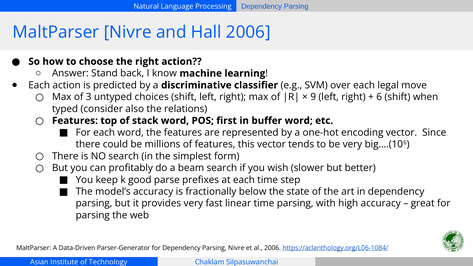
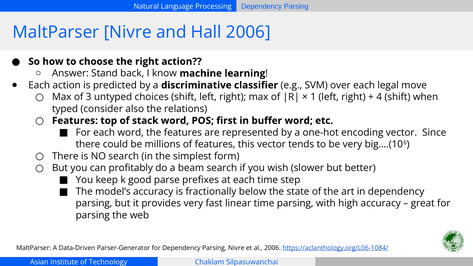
9: 9 -> 1
6: 6 -> 4
